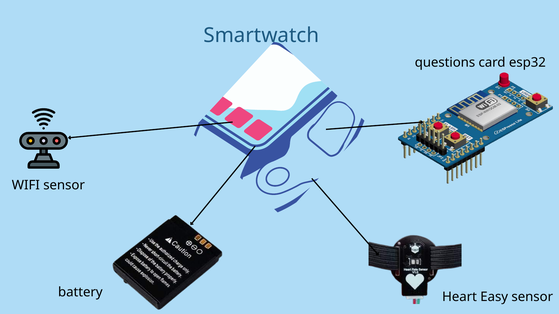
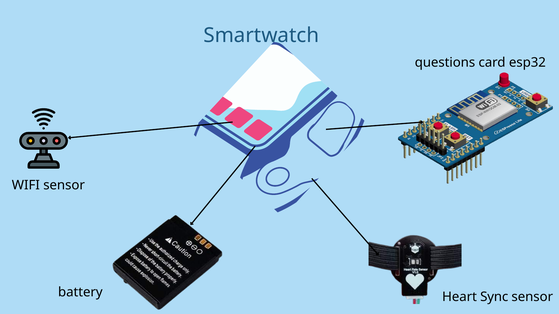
Easy: Easy -> Sync
